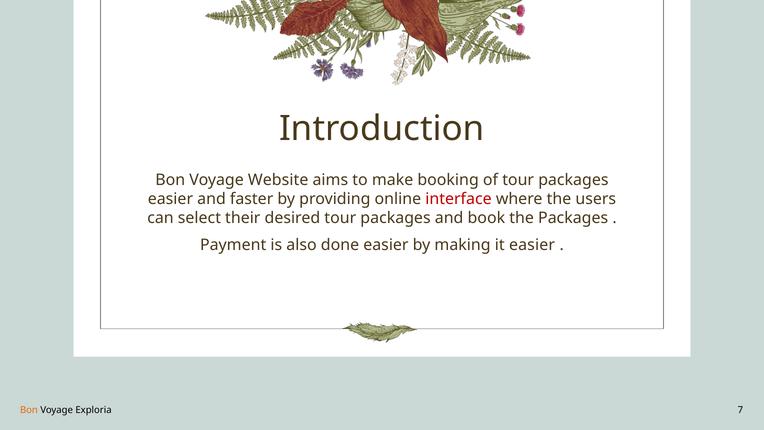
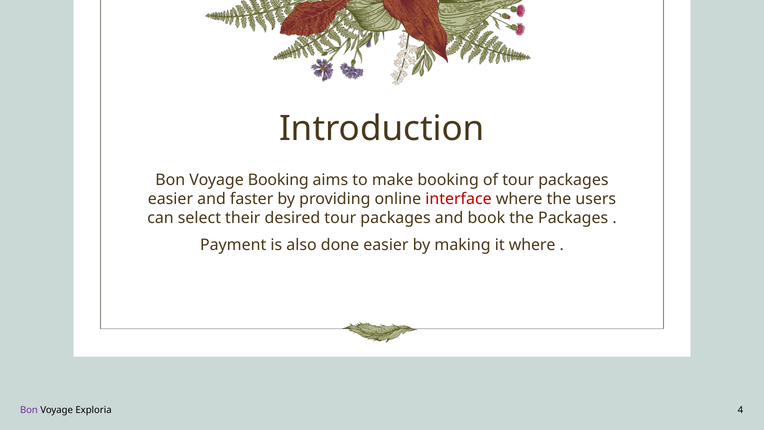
Voyage Website: Website -> Booking
it easier: easier -> where
Bon at (29, 410) colour: orange -> purple
7: 7 -> 4
